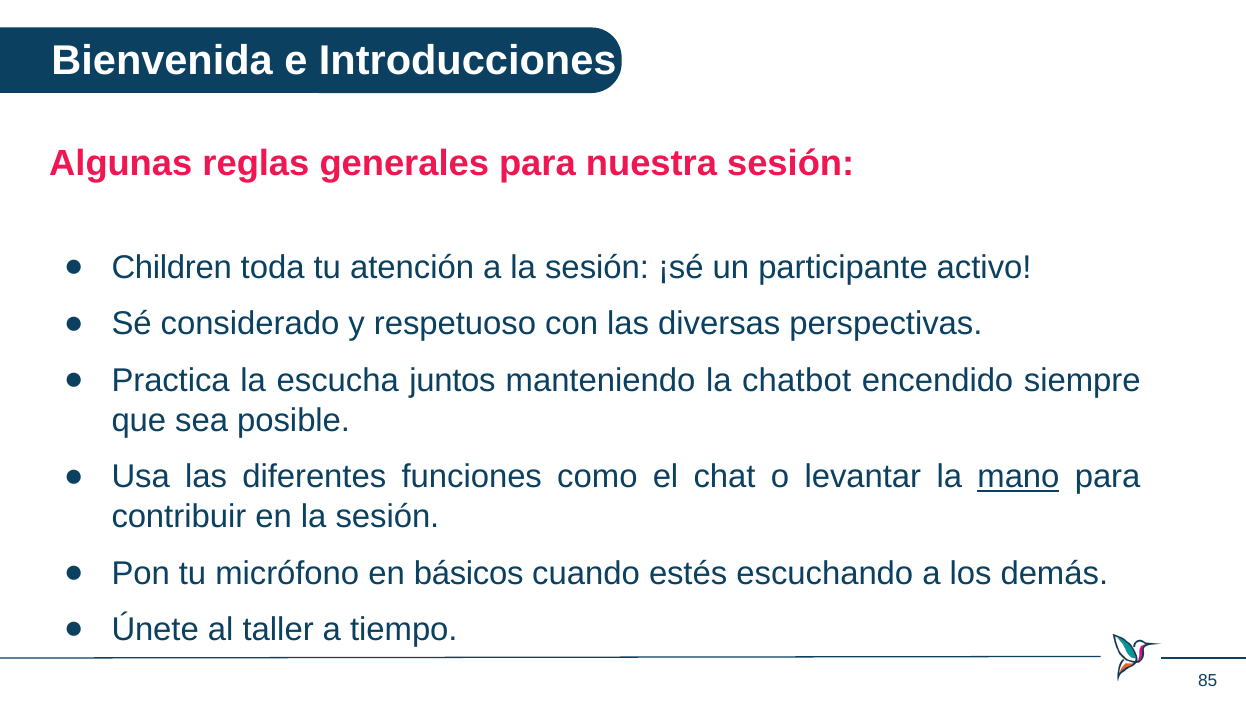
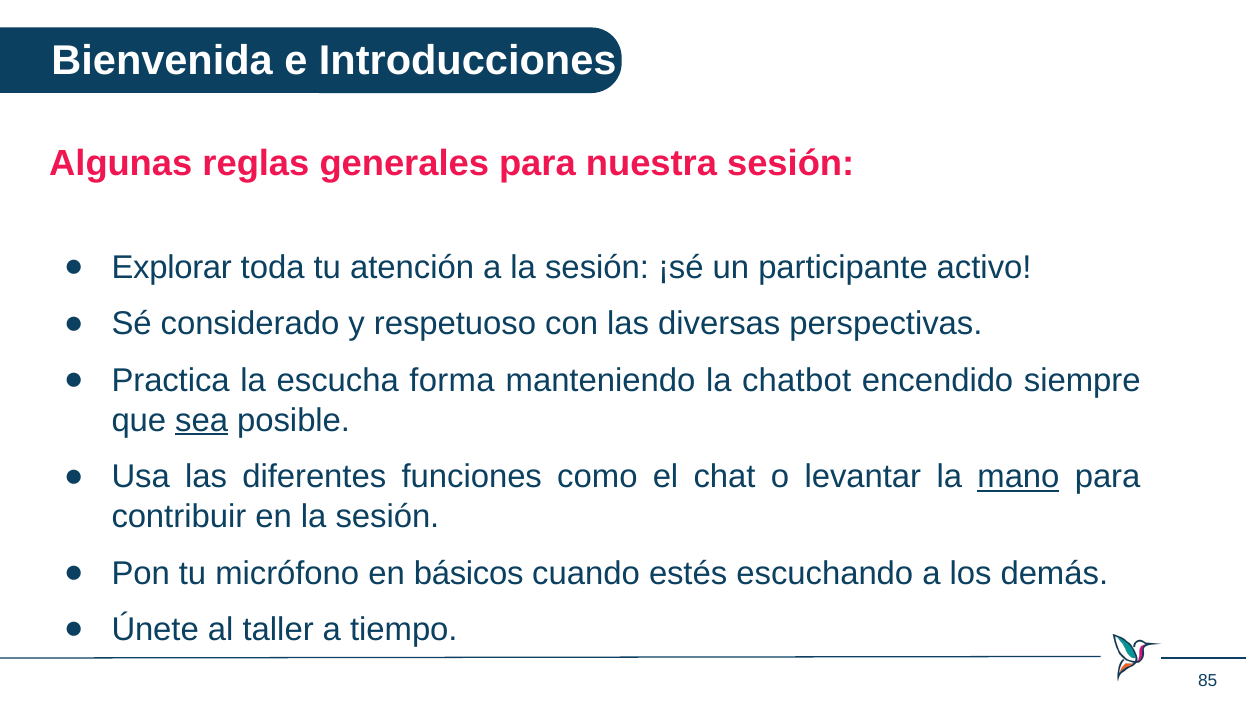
Children: Children -> Explorar
juntos: juntos -> forma
sea underline: none -> present
